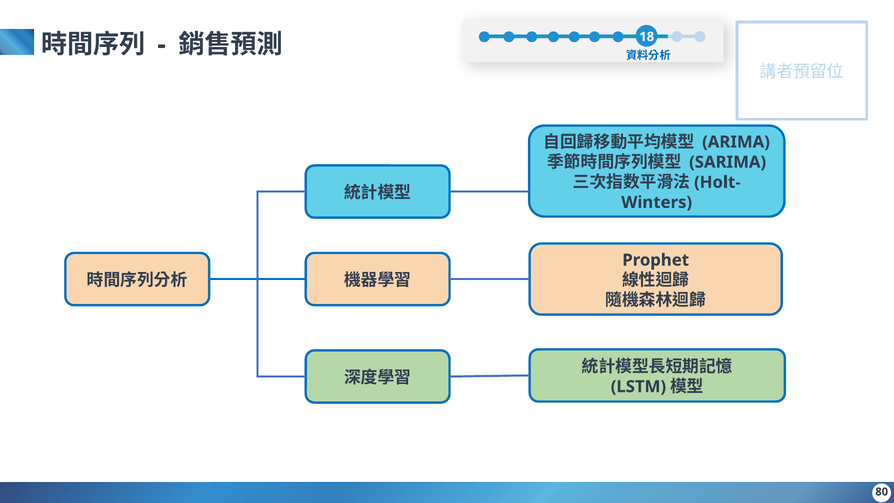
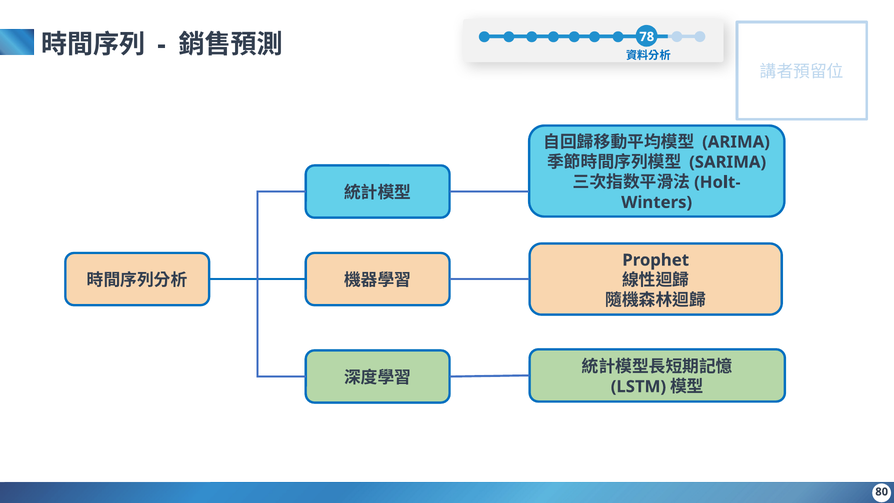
18: 18 -> 78
